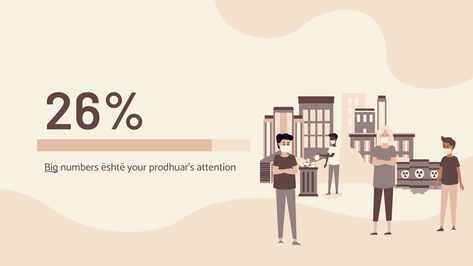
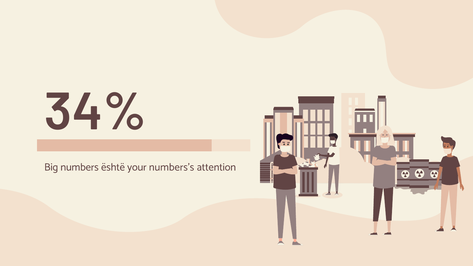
26%: 26% -> 34%
Big underline: present -> none
prodhuar’s: prodhuar’s -> numbers’s
